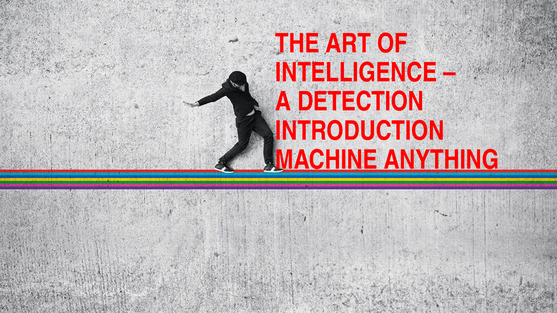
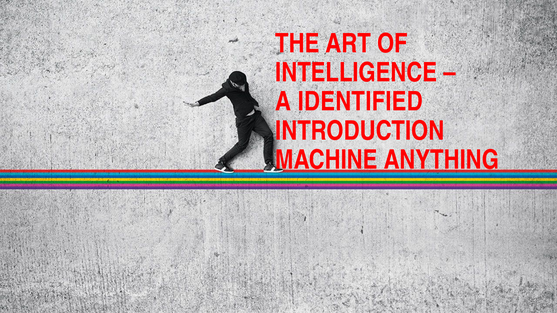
DETECTION: DETECTION -> IDENTIFIED
